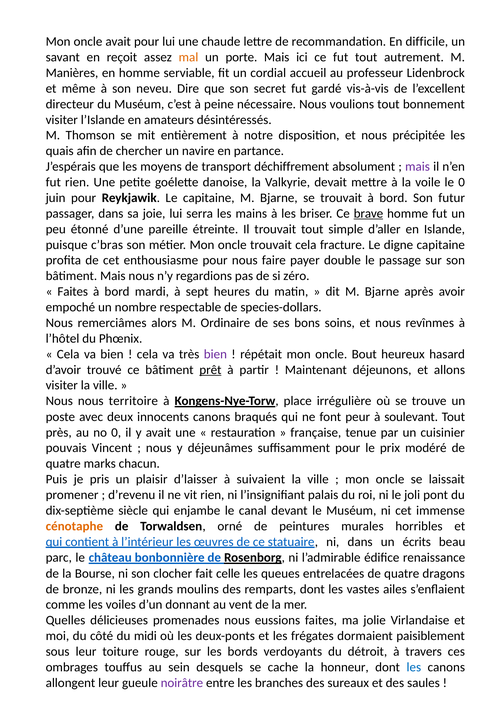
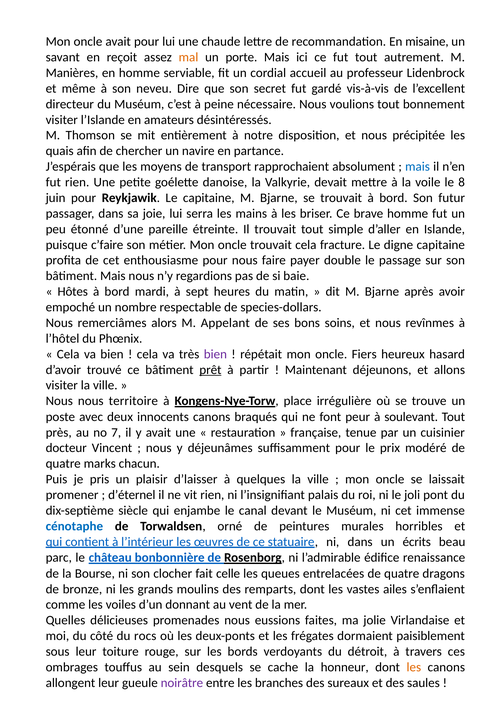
difficile: difficile -> misaine
déchiffrement: déchiffrement -> rapprochaient
mais at (418, 167) colour: purple -> blue
le 0: 0 -> 8
brave underline: present -> none
c’bras: c’bras -> c’faire
zéro: zéro -> baie
Faites at (73, 292): Faites -> Hôtes
Ordinaire: Ordinaire -> Appelant
Bout: Bout -> Fiers
no 0: 0 -> 7
pouvais: pouvais -> docteur
suivaient: suivaient -> quelques
d’revenu: d’revenu -> d’éternel
cénotaphe colour: orange -> blue
midi: midi -> rocs
les at (414, 667) colour: blue -> orange
